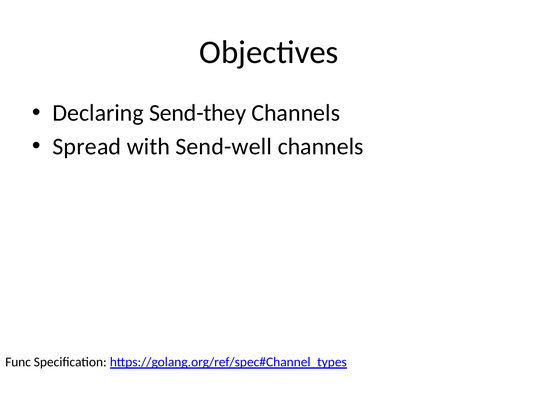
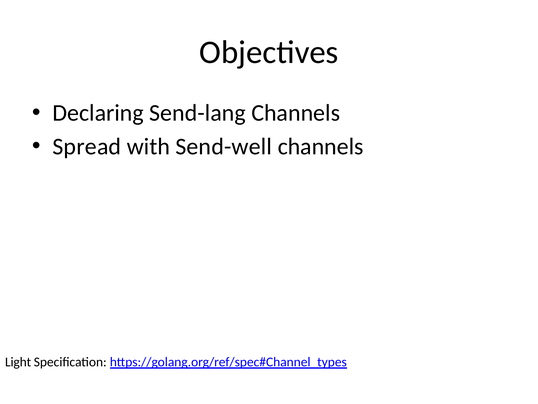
Send-they: Send-they -> Send-lang
Func: Func -> Light
